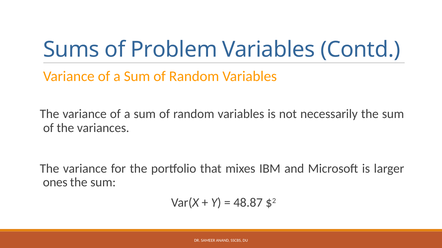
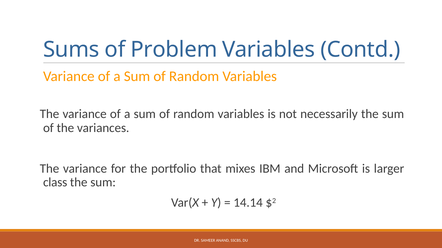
ones: ones -> class
48.87: 48.87 -> 14.14
